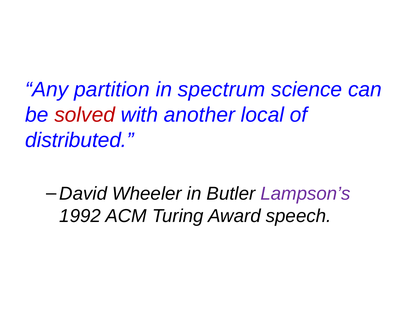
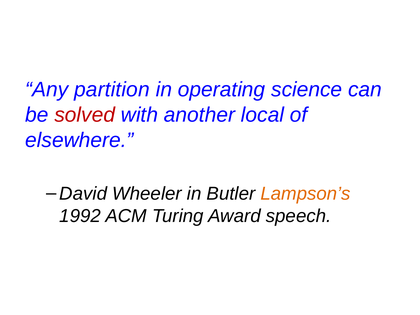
spectrum: spectrum -> operating
distributed: distributed -> elsewhere
Lampson’s colour: purple -> orange
